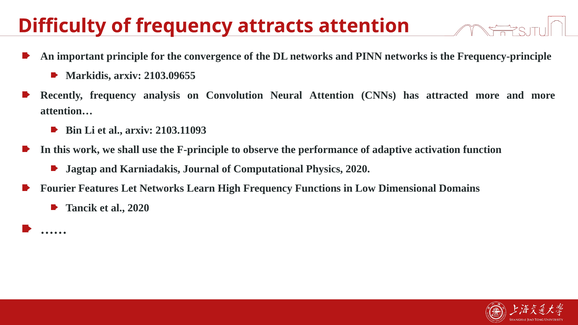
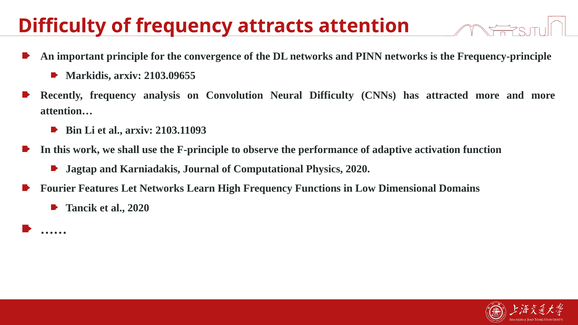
Neural Attention: Attention -> Difficulty
